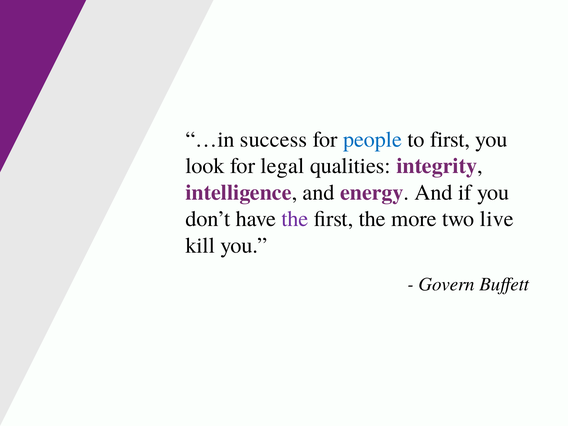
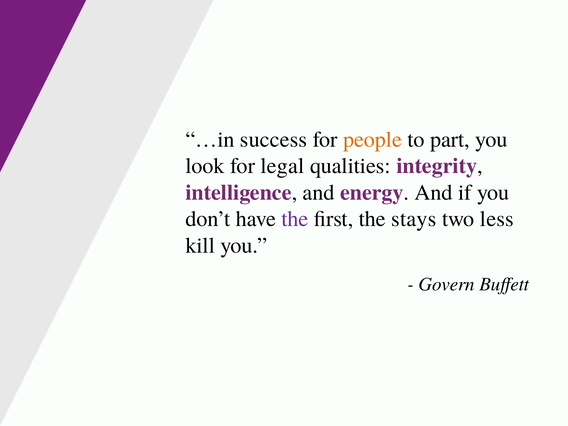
people colour: blue -> orange
to first: first -> part
more: more -> stays
live: live -> less
